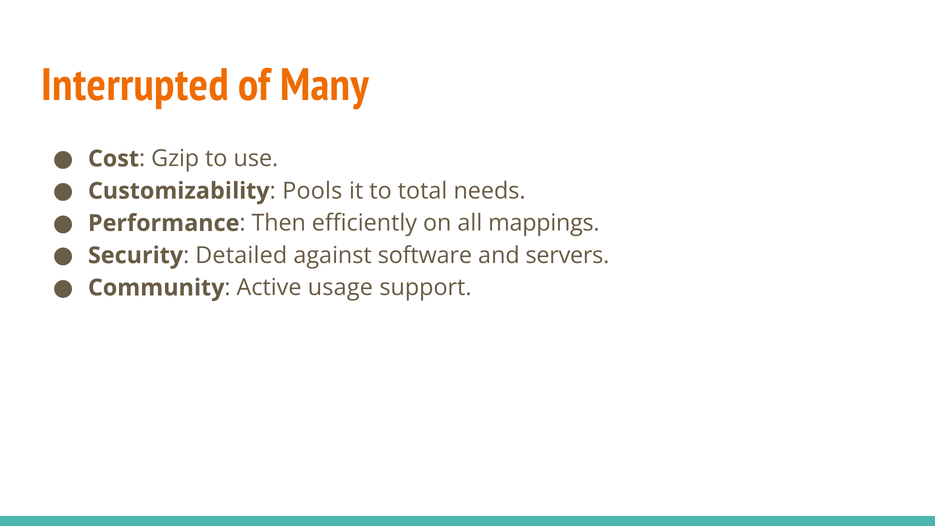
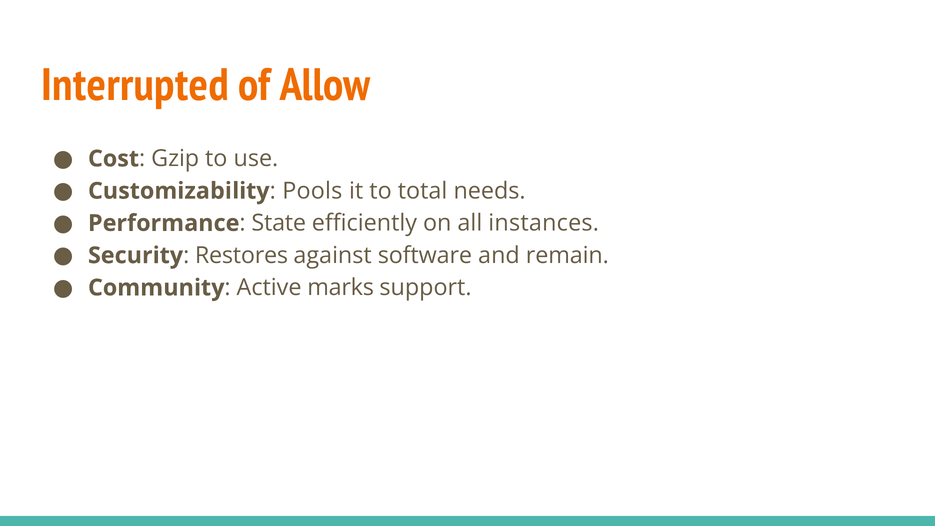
Many: Many -> Allow
Then: Then -> State
mappings: mappings -> instances
Detailed: Detailed -> Restores
servers: servers -> remain
usage: usage -> marks
